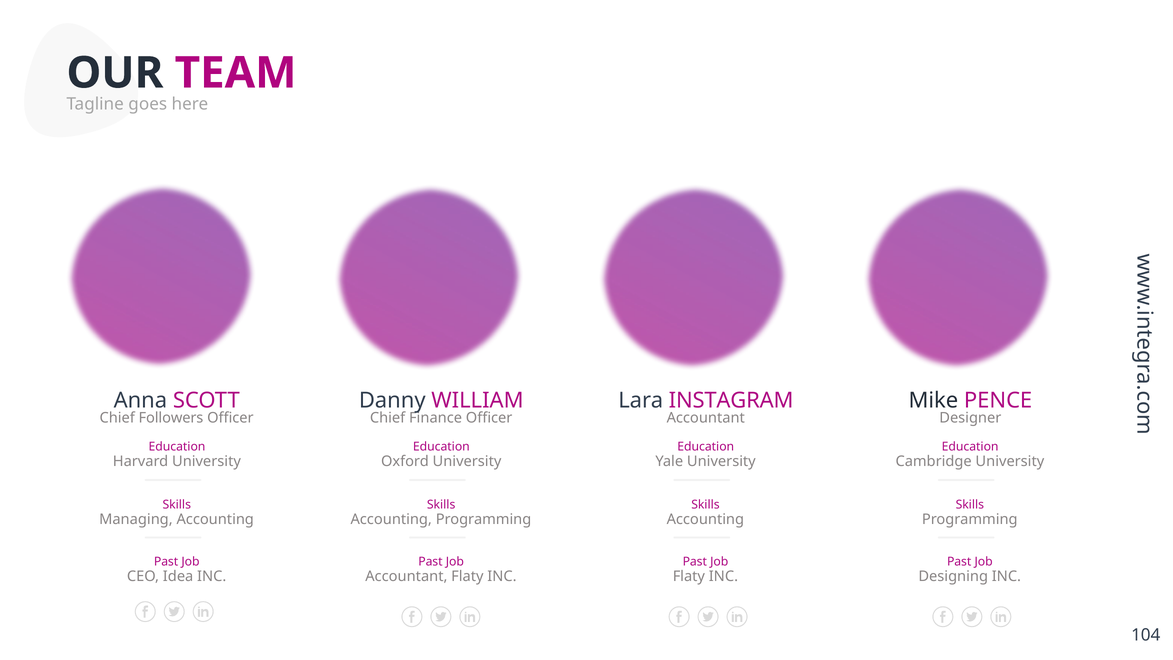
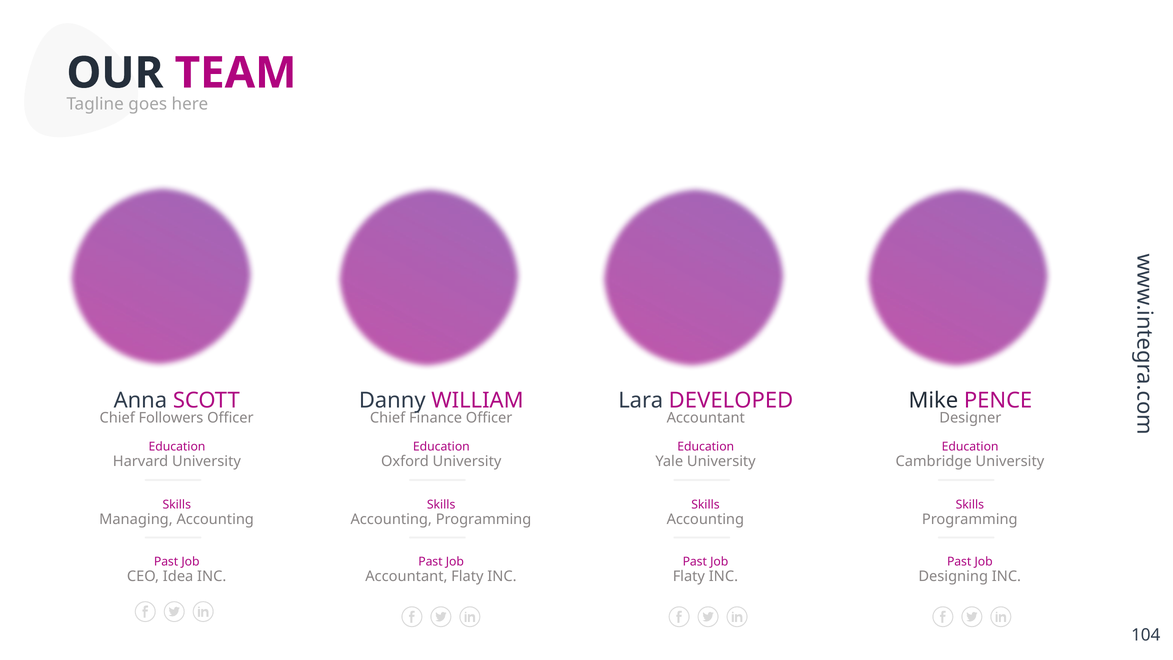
INSTAGRAM: INSTAGRAM -> DEVELOPED
